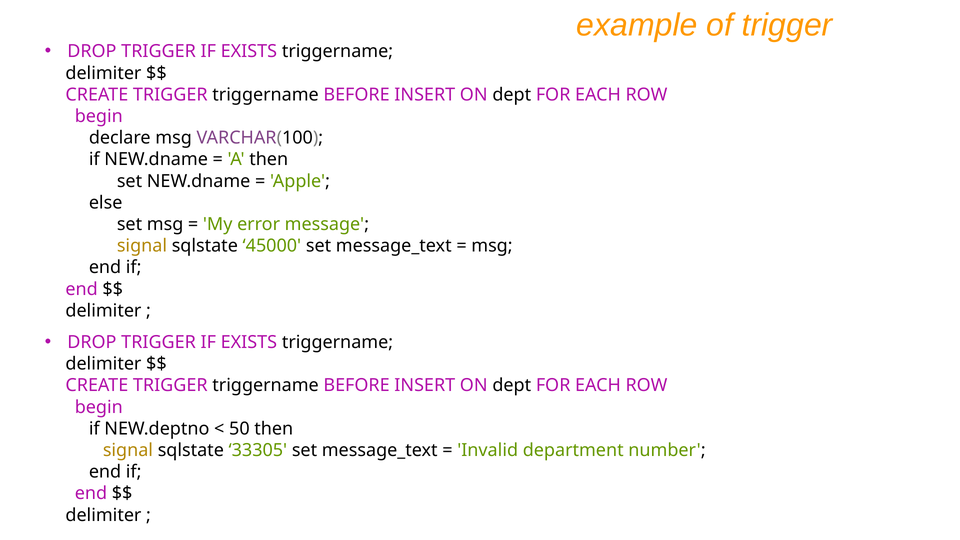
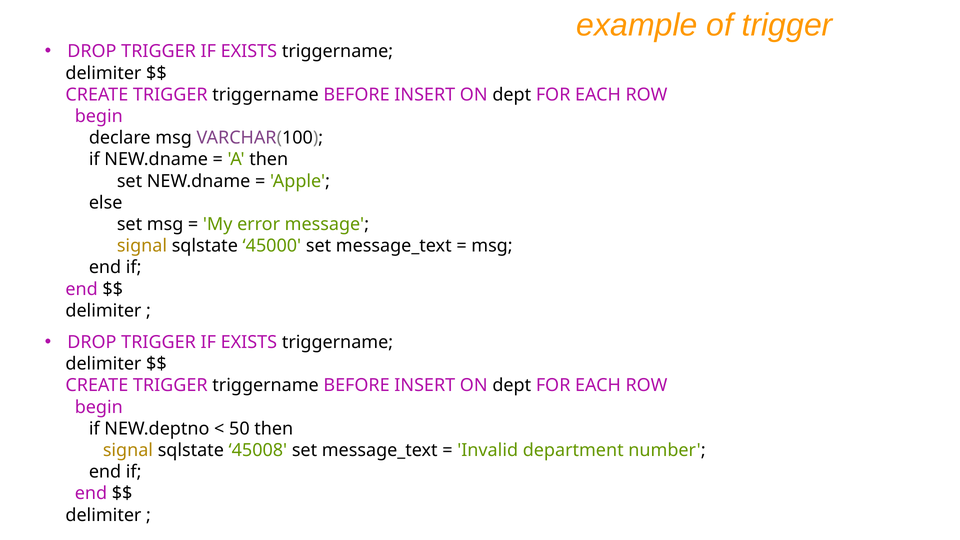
33305: 33305 -> 45008
